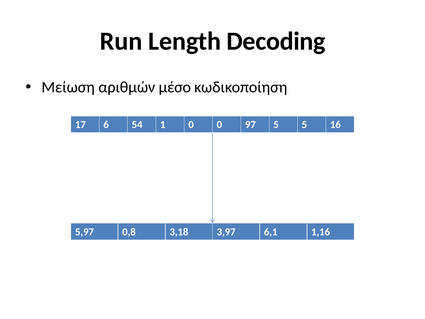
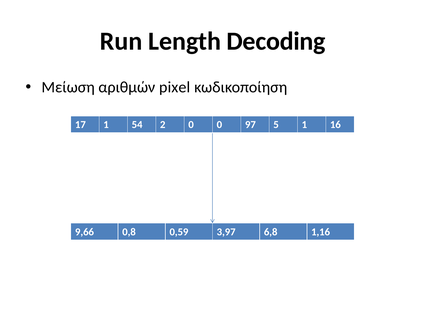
μέσο: μέσο -> pixel
17 6: 6 -> 1
1: 1 -> 2
5 5: 5 -> 1
5,97: 5,97 -> 9,66
3,18: 3,18 -> 0,59
6,1: 6,1 -> 6,8
